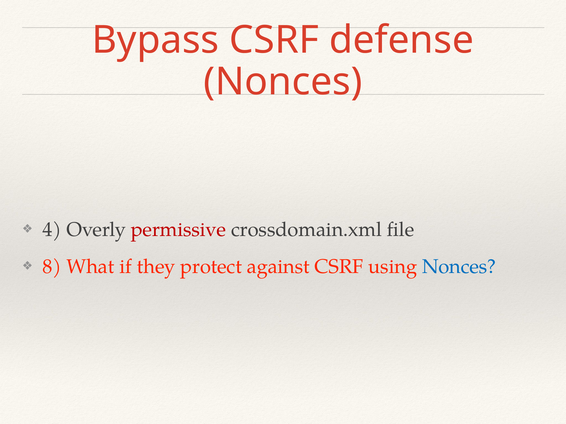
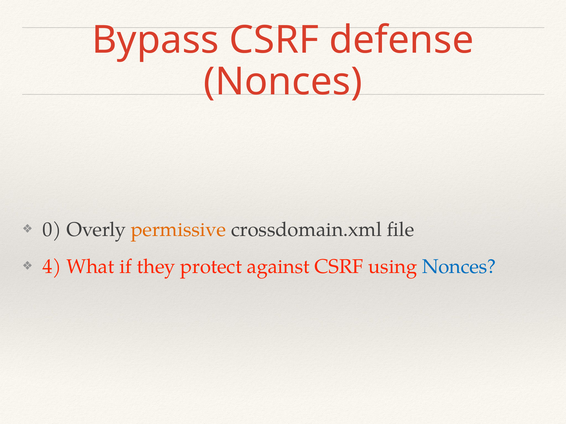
4: 4 -> 0
permissive colour: red -> orange
8: 8 -> 4
